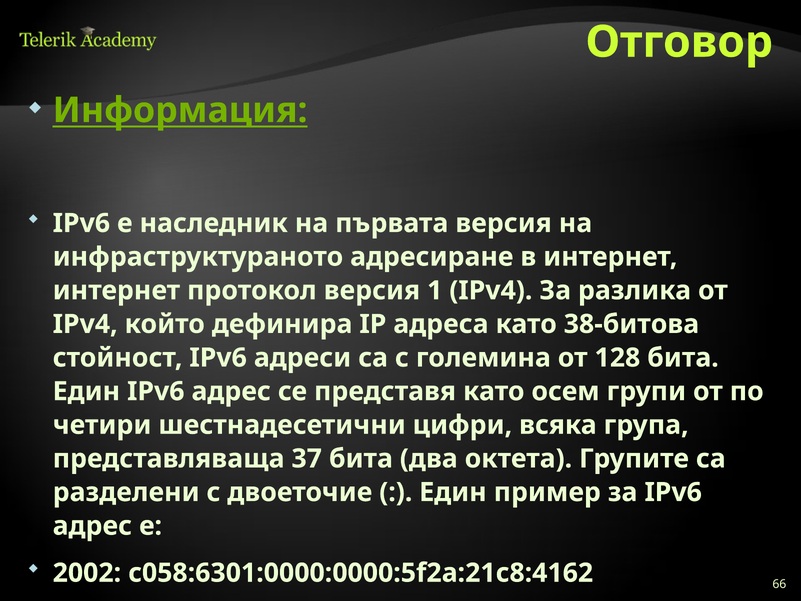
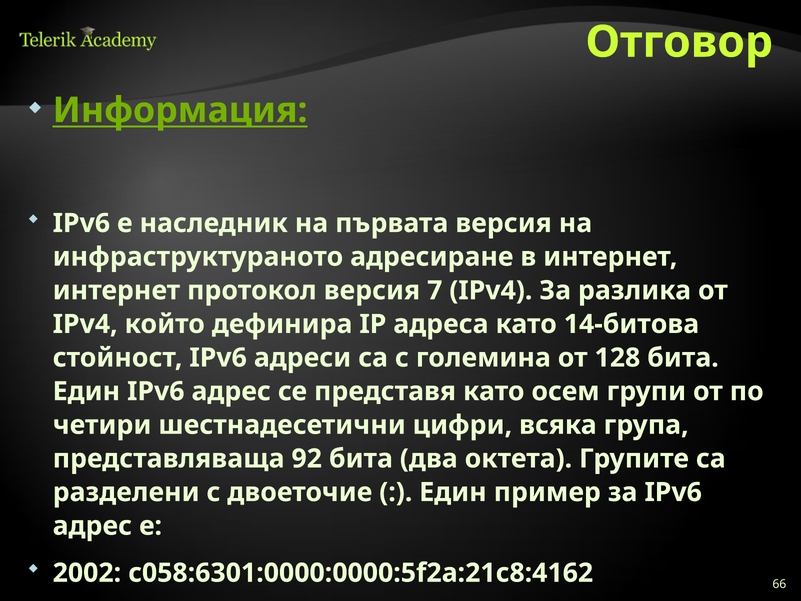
1: 1 -> 7
38-битова: 38-битова -> 14-битова
37: 37 -> 92
